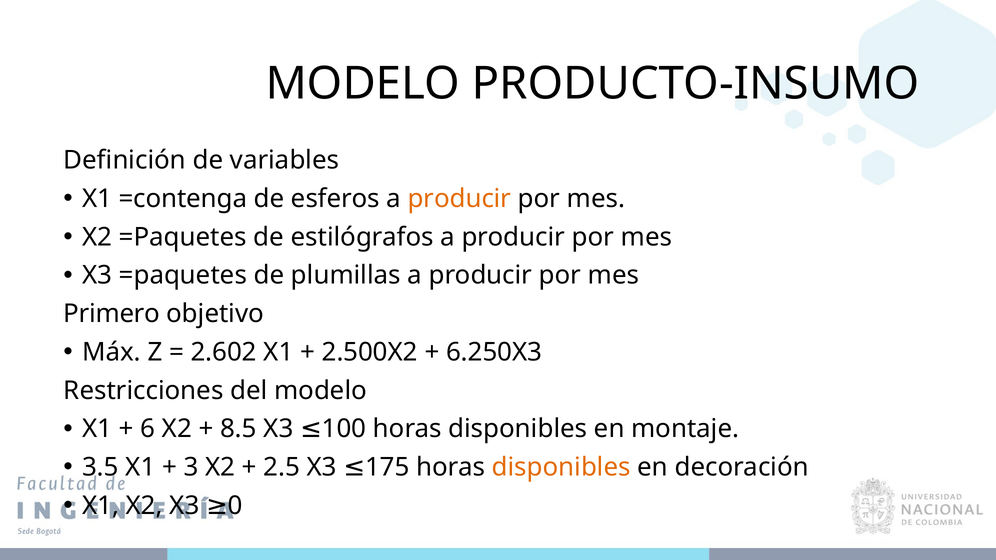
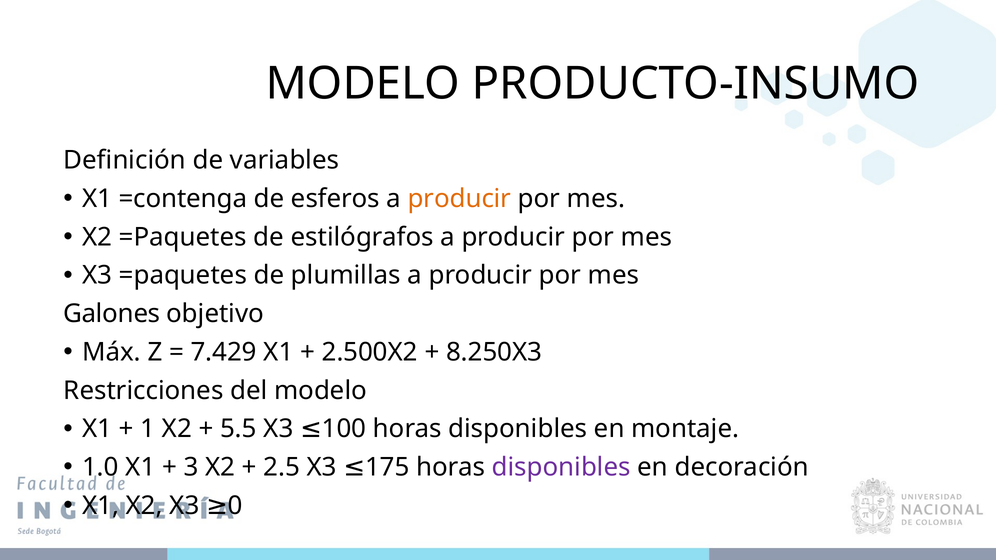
Primero: Primero -> Galones
2.602: 2.602 -> 7.429
6.250X3: 6.250X3 -> 8.250X3
6: 6 -> 1
8.5: 8.5 -> 5.5
3.5: 3.5 -> 1.0
disponibles at (561, 467) colour: orange -> purple
